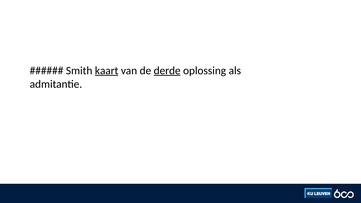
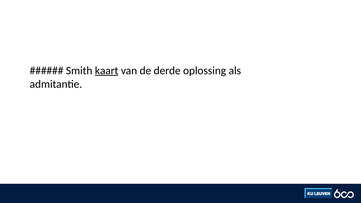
derde underline: present -> none
